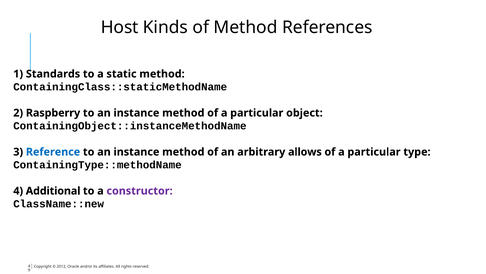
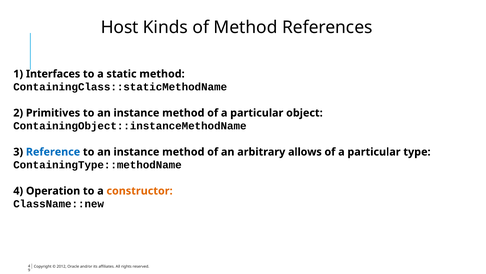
Standards: Standards -> Interfaces
Raspberry: Raspberry -> Primitives
Additional: Additional -> Operation
constructor colour: purple -> orange
